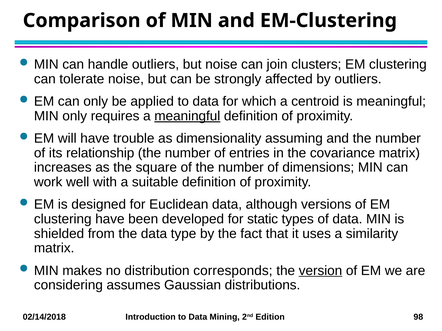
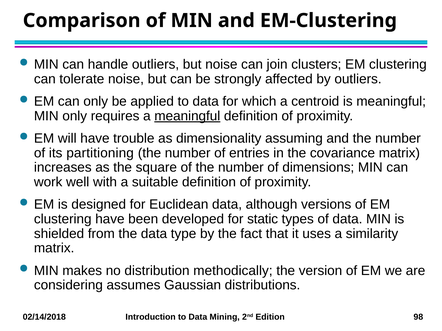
relationship: relationship -> partitioning
corresponds: corresponds -> methodically
version underline: present -> none
